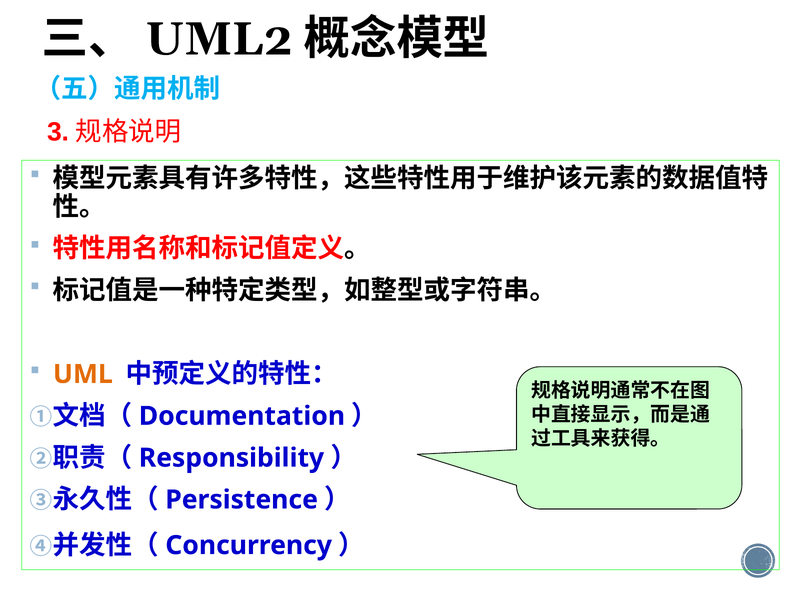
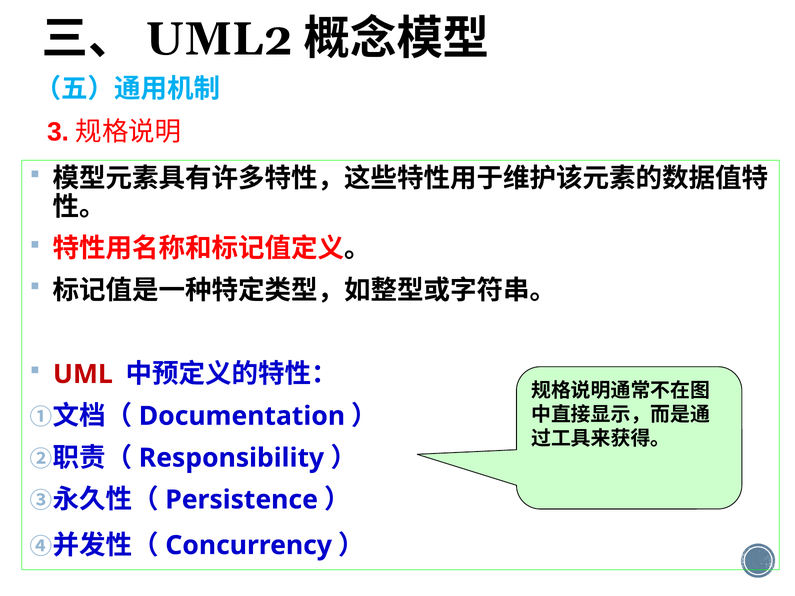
UML colour: orange -> red
